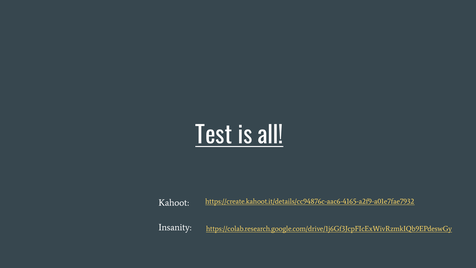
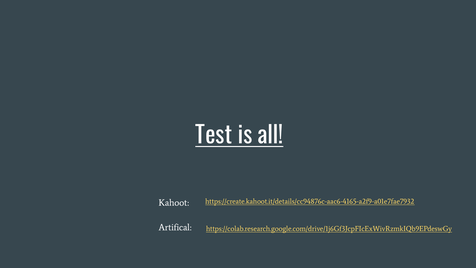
Insanity: Insanity -> Artifical
